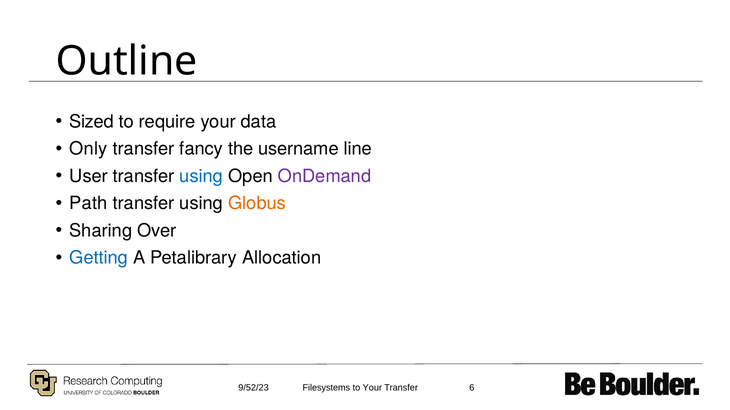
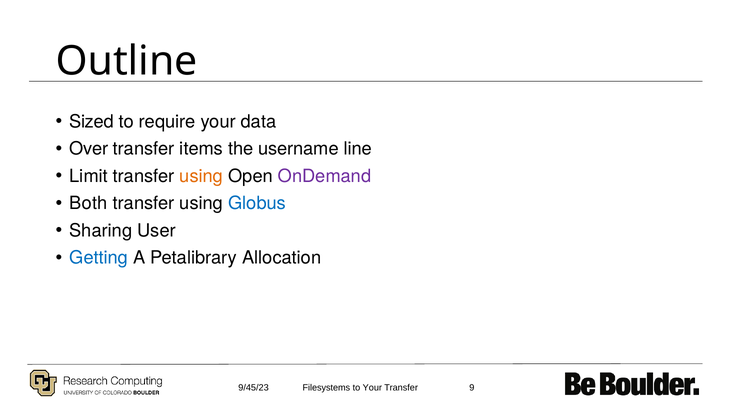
Only: Only -> Over
fancy: fancy -> items
User: User -> Limit
using at (201, 176) colour: blue -> orange
Path: Path -> Both
Globus colour: orange -> blue
Over: Over -> User
9/52/23: 9/52/23 -> 9/45/23
6: 6 -> 9
